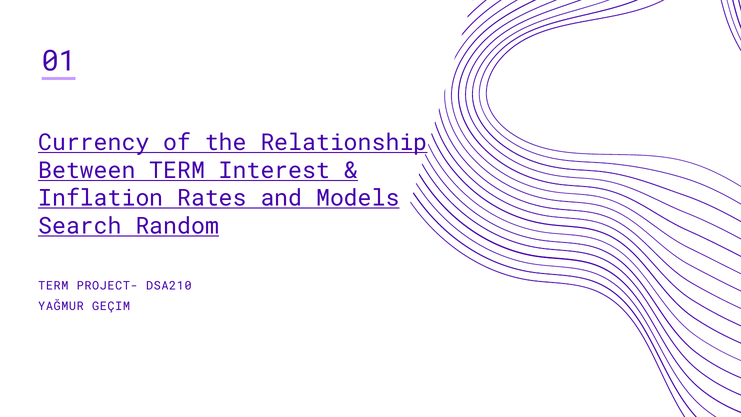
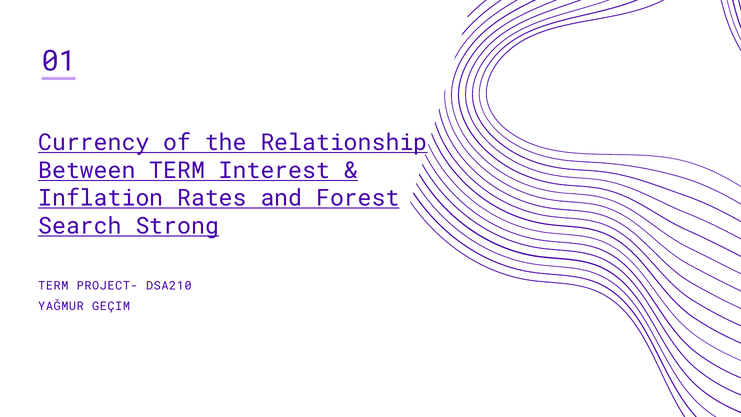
Models: Models -> Forest
Random: Random -> Strong
